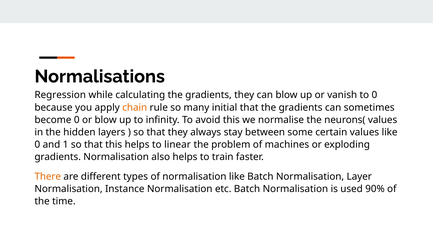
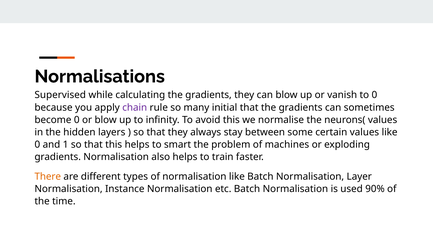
Regression: Regression -> Supervised
chain colour: orange -> purple
linear: linear -> smart
